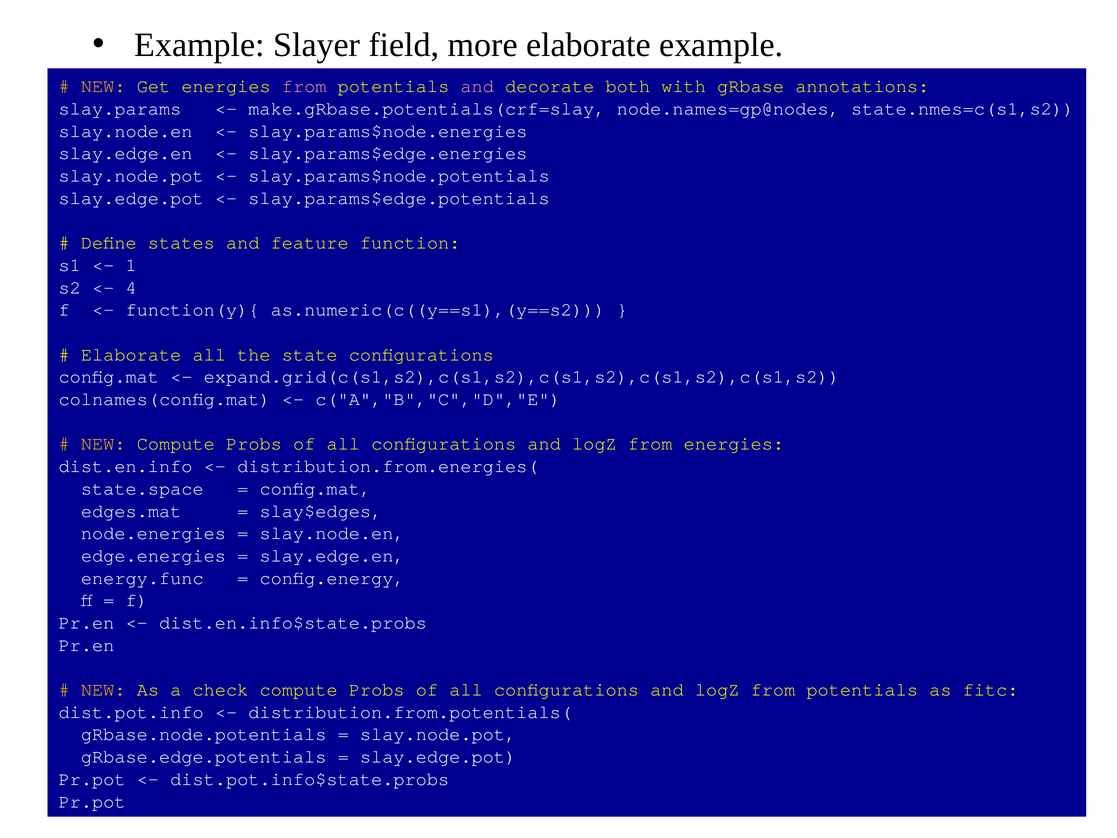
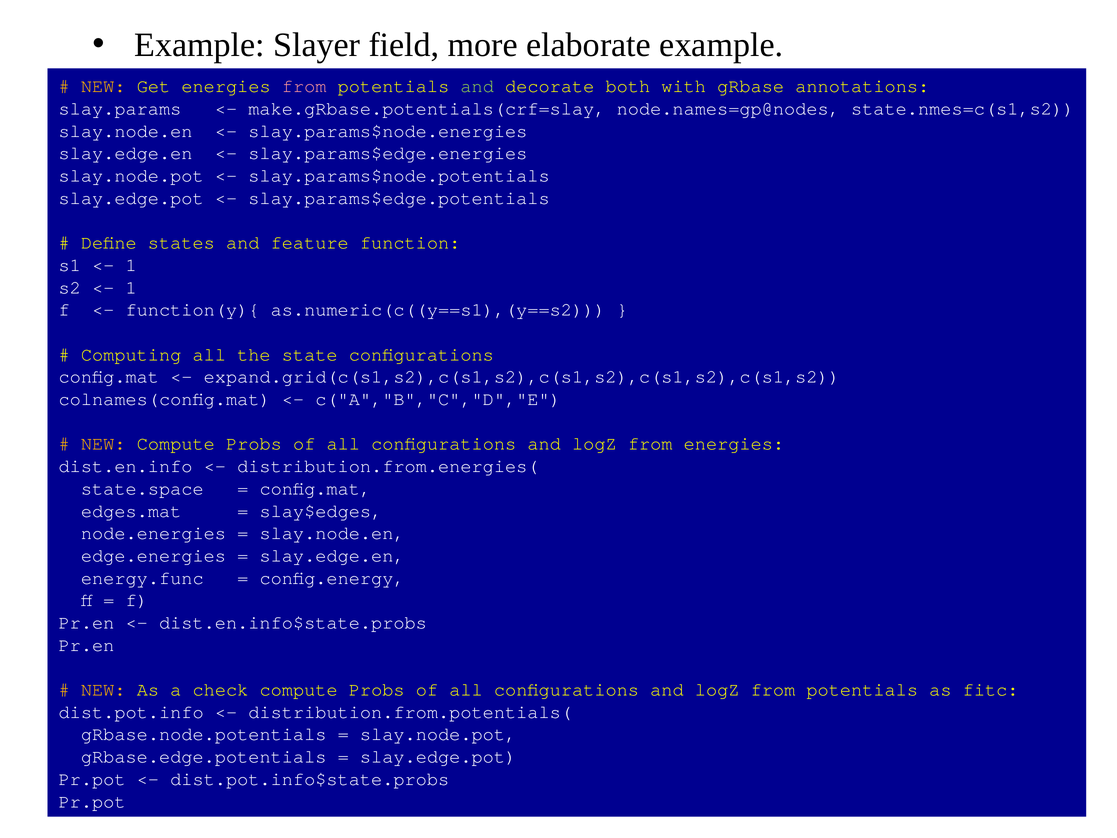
and at (477, 86) colour: pink -> light green
4 at (131, 287): 4 -> 1
Elaborate at (131, 354): Elaborate -> Computing
